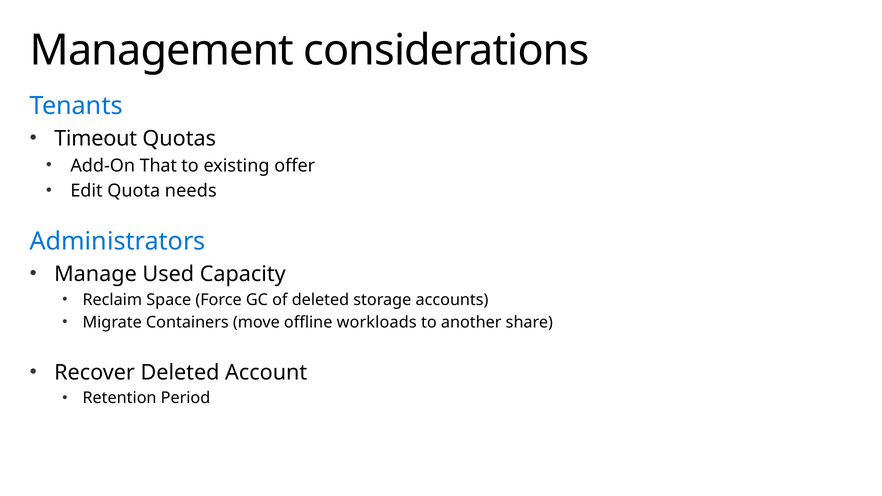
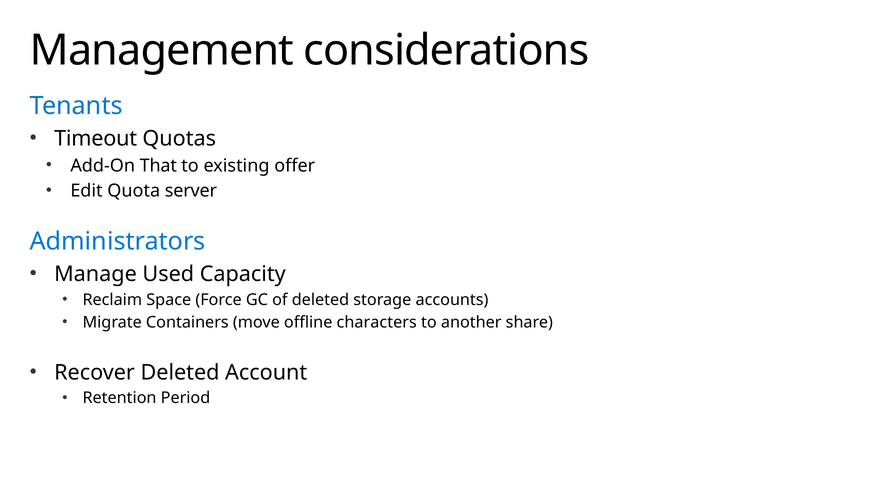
needs: needs -> server
workloads: workloads -> characters
